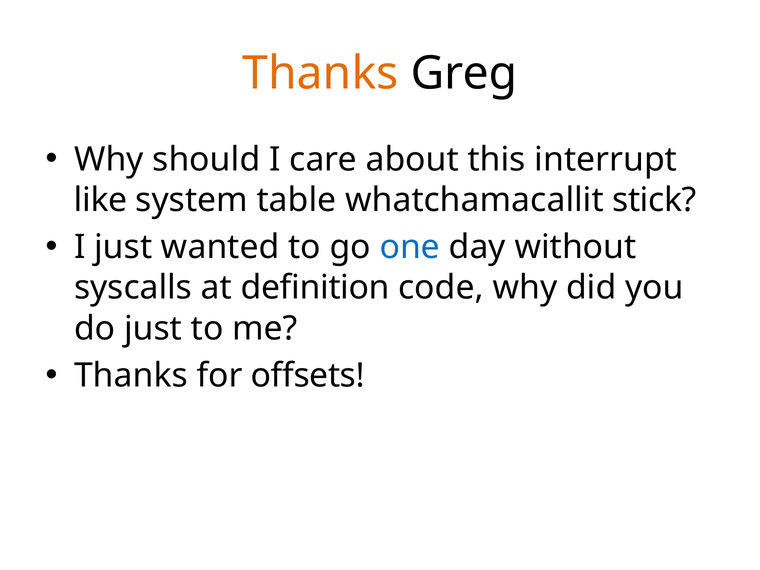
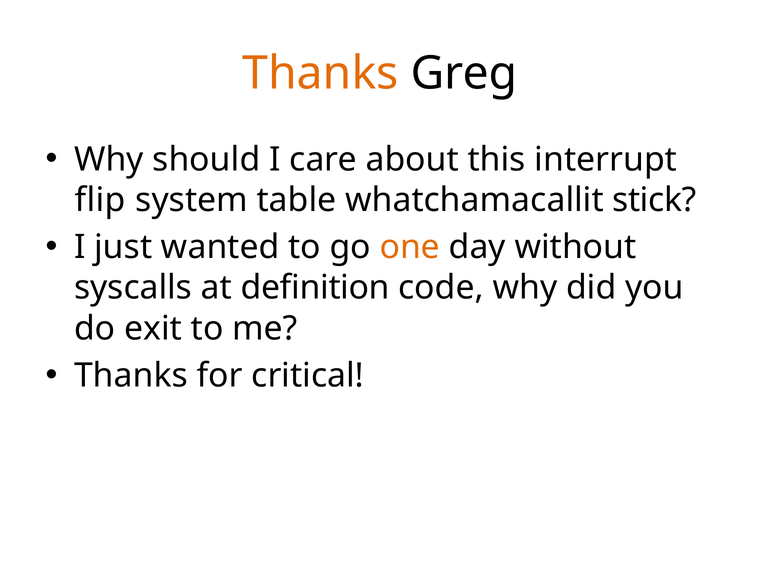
like: like -> flip
one colour: blue -> orange
do just: just -> exit
offsets: offsets -> critical
